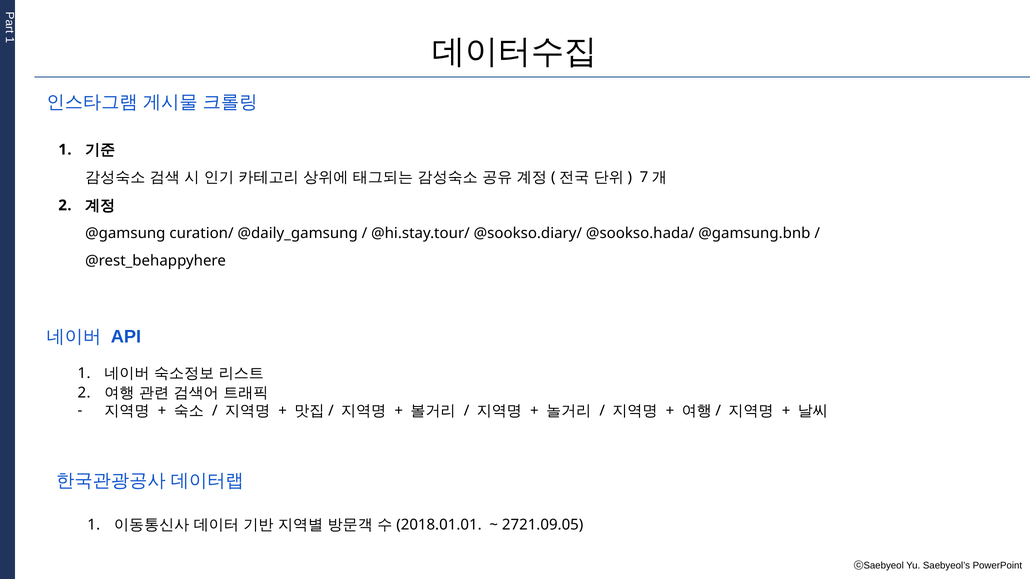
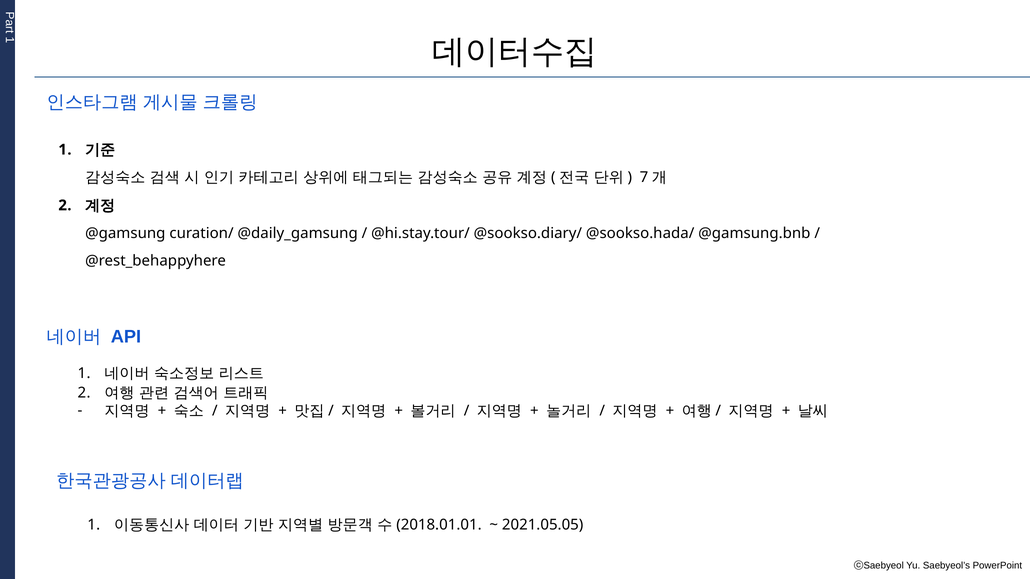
2721.09.05: 2721.09.05 -> 2021.05.05
